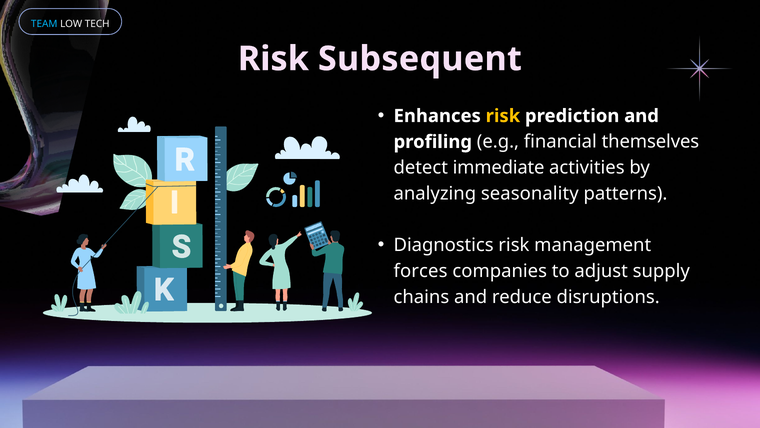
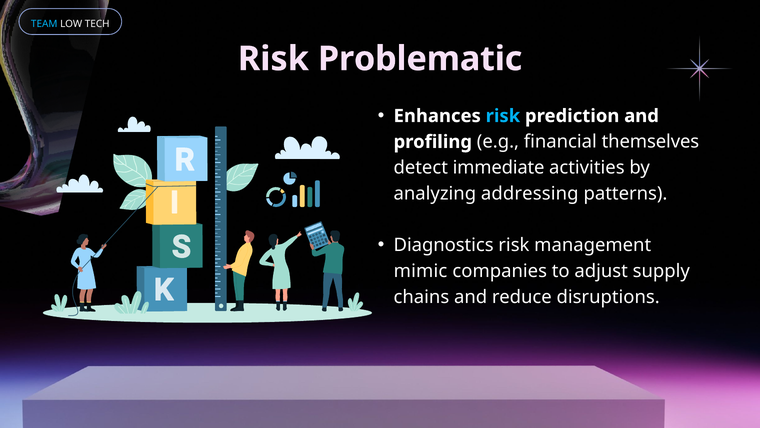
Subsequent: Subsequent -> Problematic
risk at (503, 116) colour: yellow -> light blue
seasonality: seasonality -> addressing
forces: forces -> mimic
